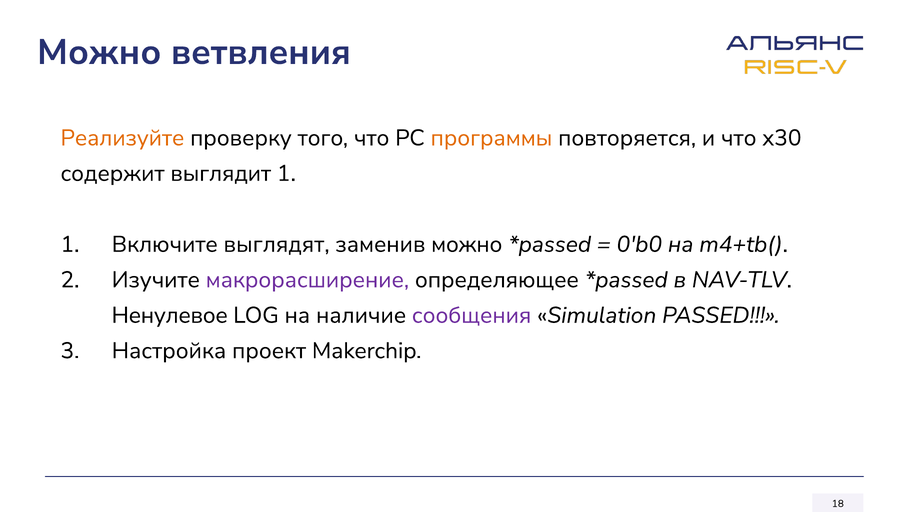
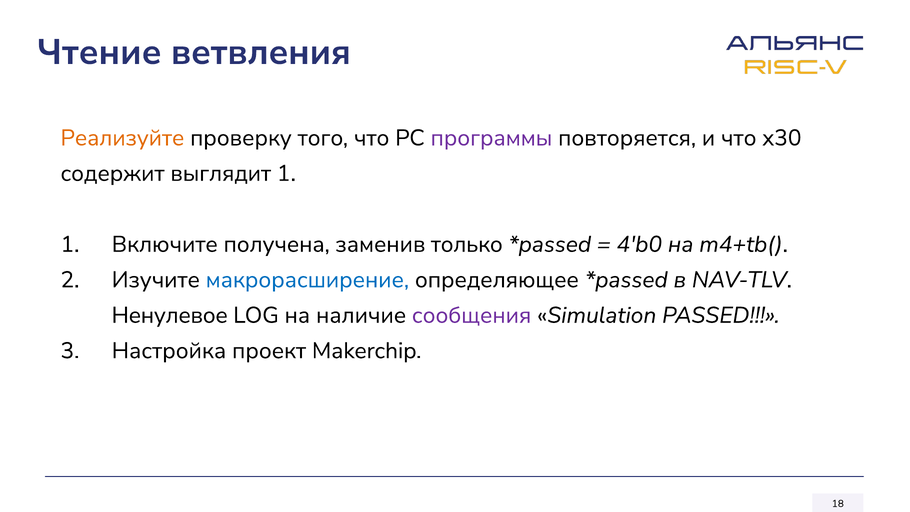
Можно at (99, 52): Можно -> Чтение
программы colour: orange -> purple
выглядят: выглядят -> получена
заменив можно: можно -> только
0'b0: 0'b0 -> 4'b0
макрорасширение colour: purple -> blue
